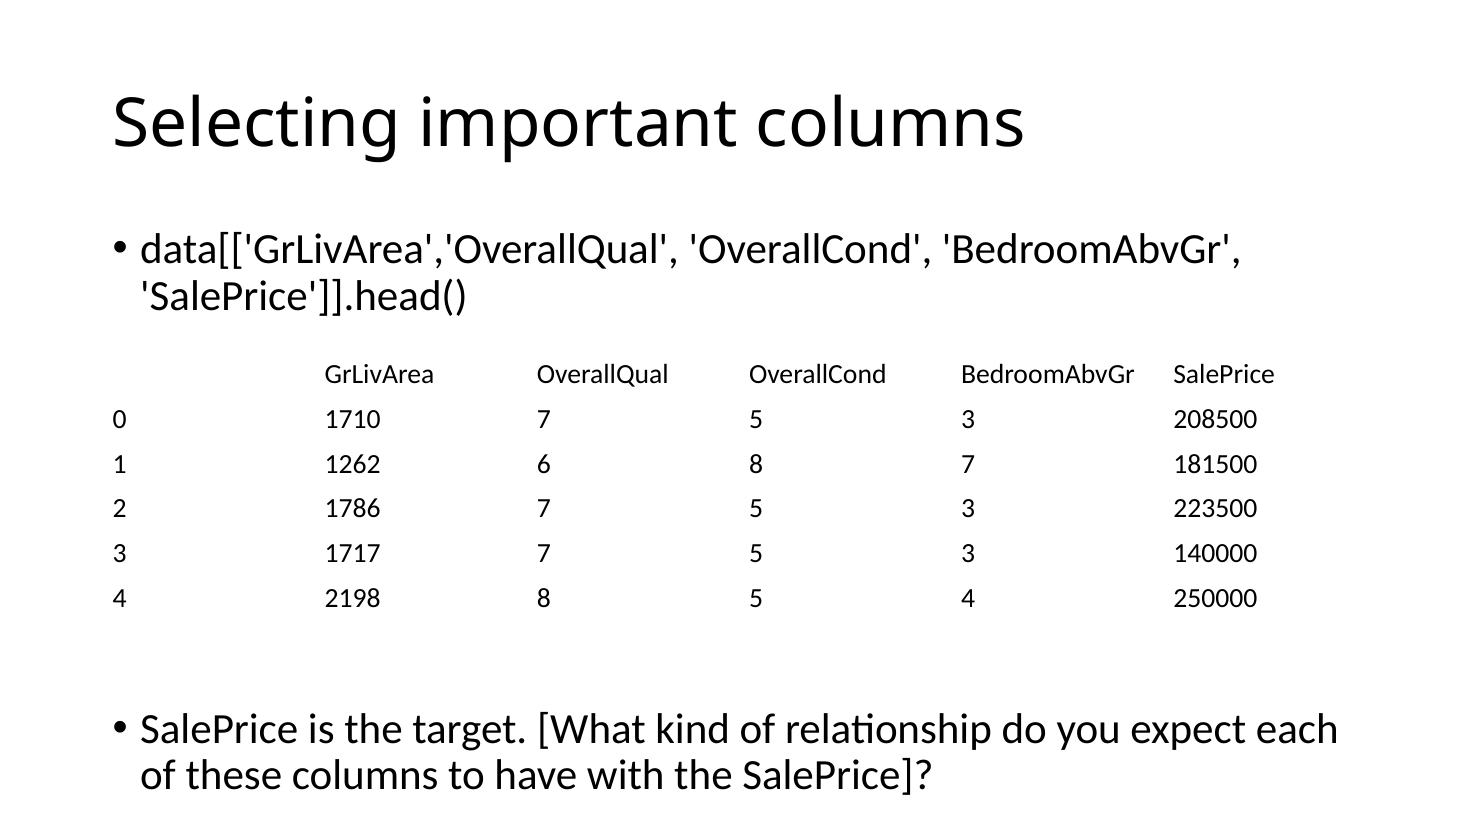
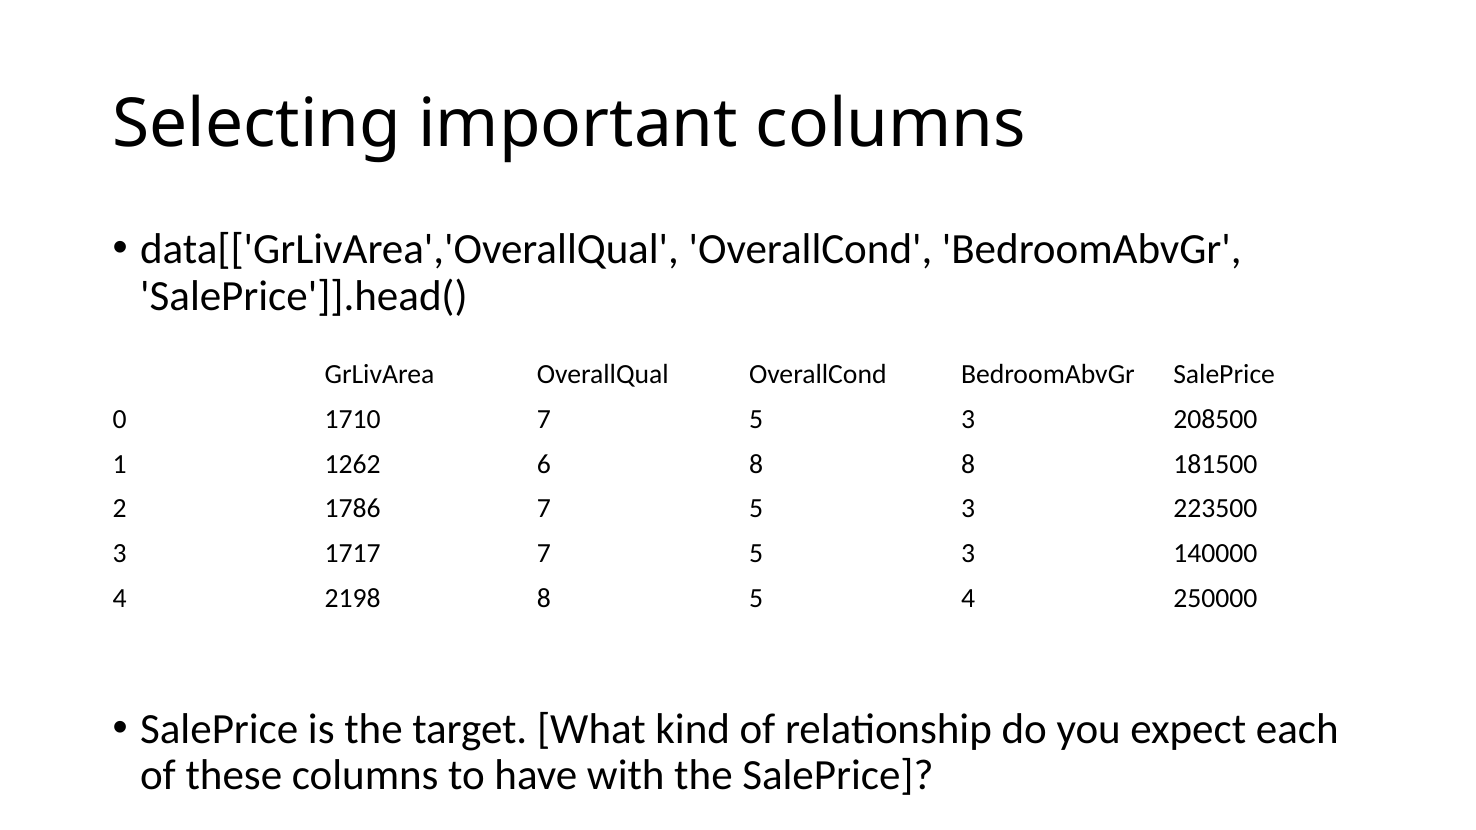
8 7: 7 -> 8
